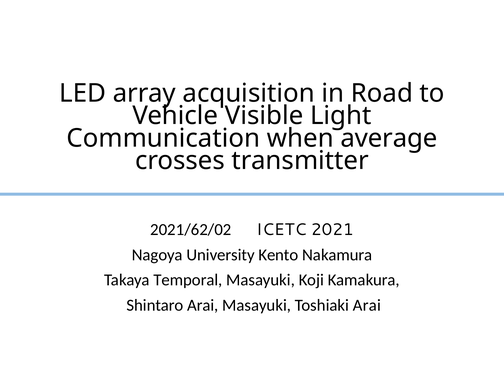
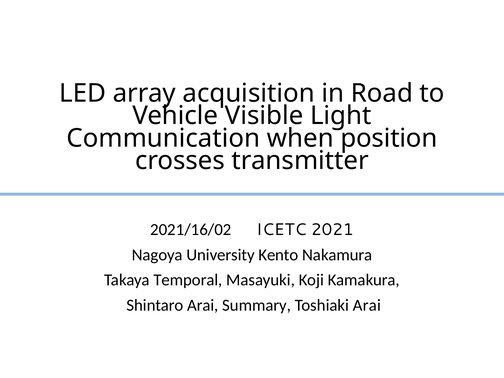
average: average -> position
2021/62/02: 2021/62/02 -> 2021/16/02
Arai Masayuki: Masayuki -> Summary
